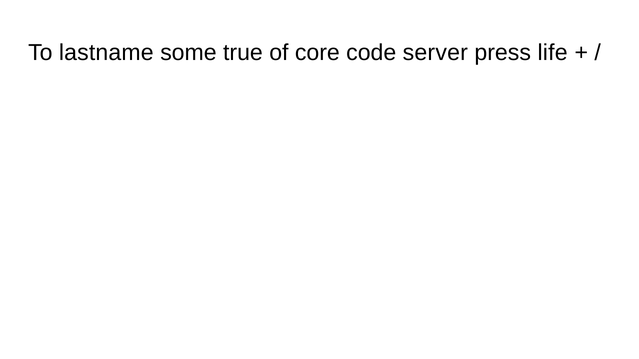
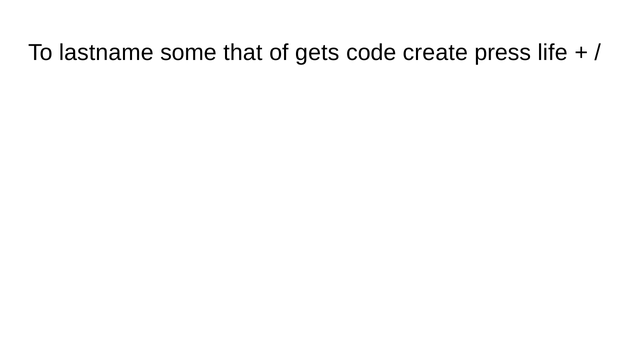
true: true -> that
core: core -> gets
server: server -> create
